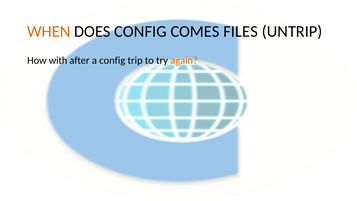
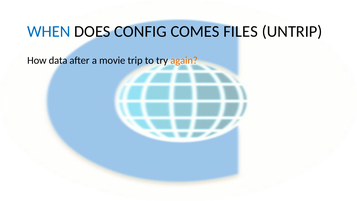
WHEN colour: orange -> blue
with: with -> data
a config: config -> movie
